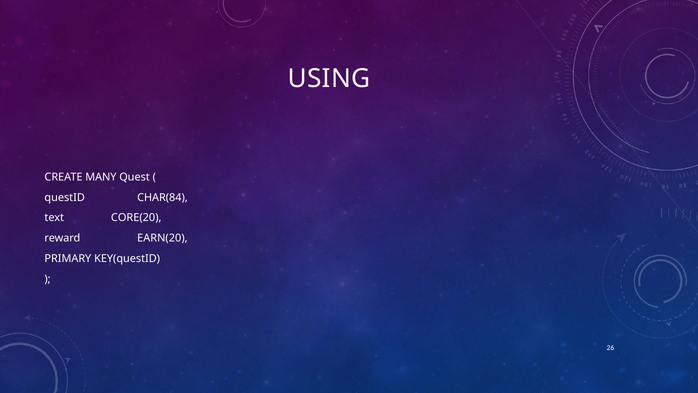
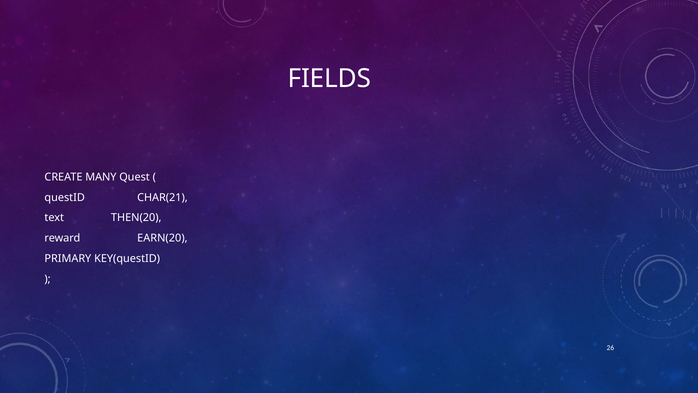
USING: USING -> FIELDS
CHAR(84: CHAR(84 -> CHAR(21
CORE(20: CORE(20 -> THEN(20
